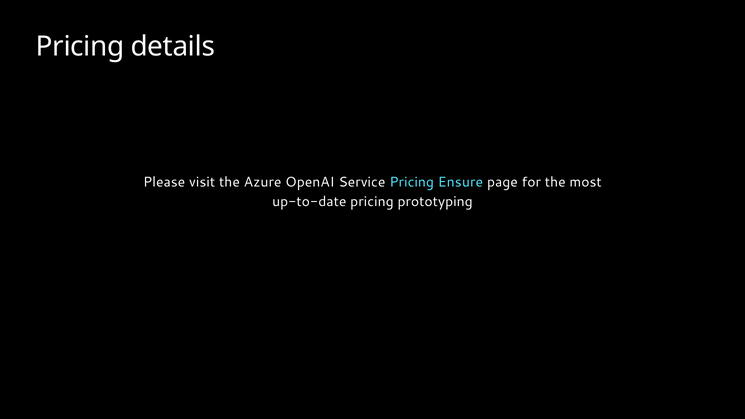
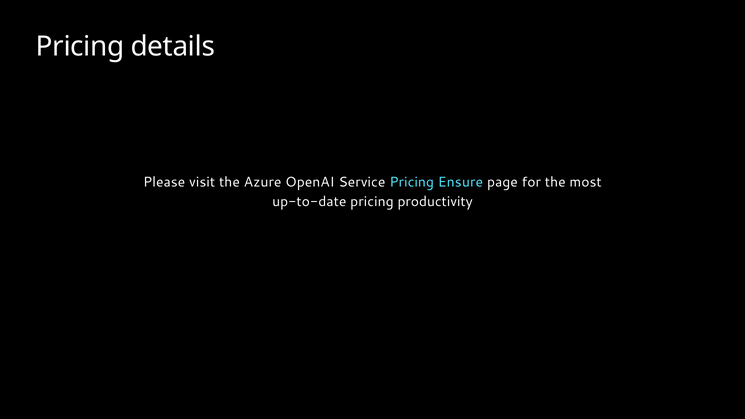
prototyping: prototyping -> productivity
